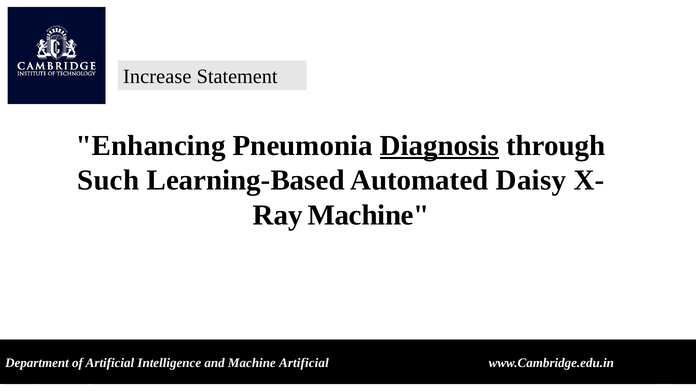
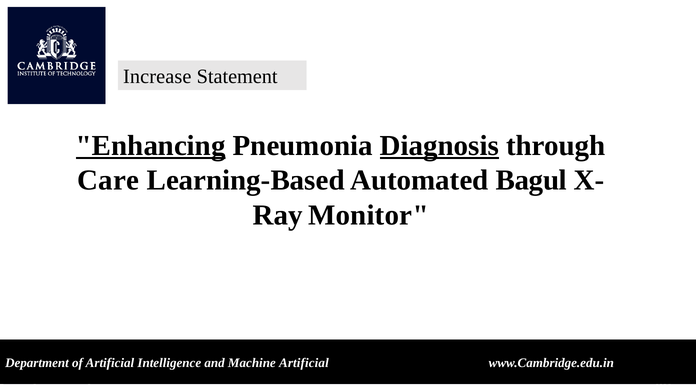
Enhancing underline: none -> present
Such: Such -> Care
Daisy: Daisy -> Bagul
Machine at (369, 215): Machine -> Monitor
